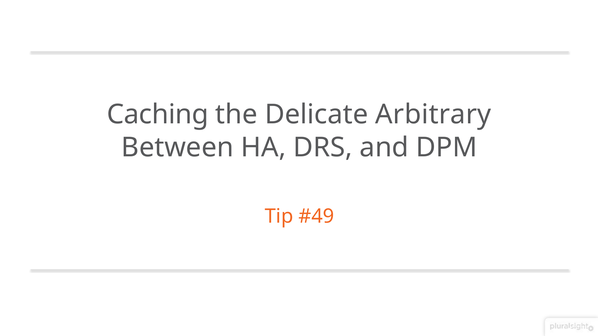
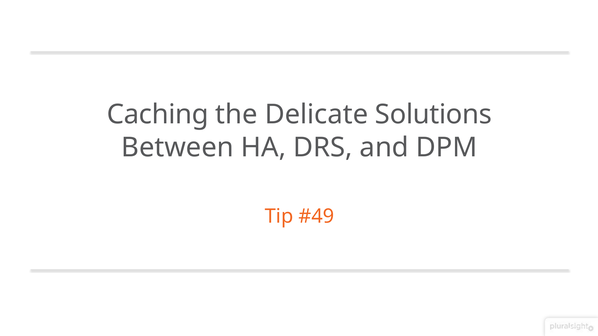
Arbitrary: Arbitrary -> Solutions
